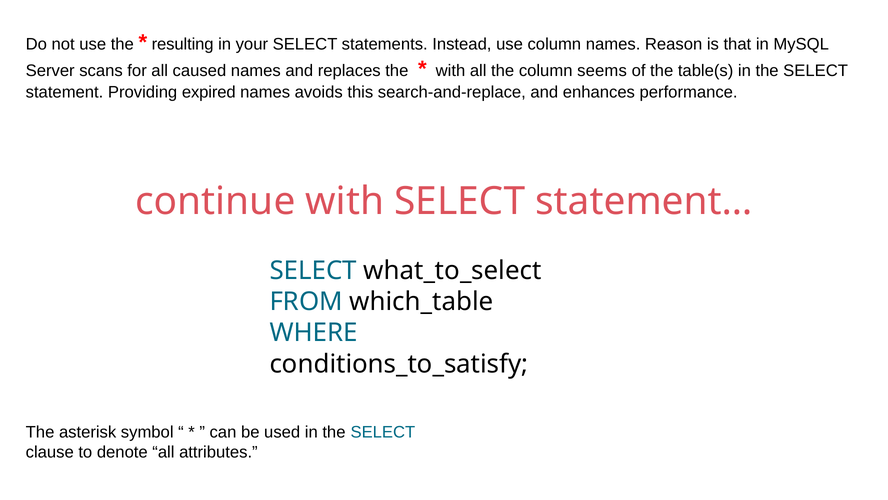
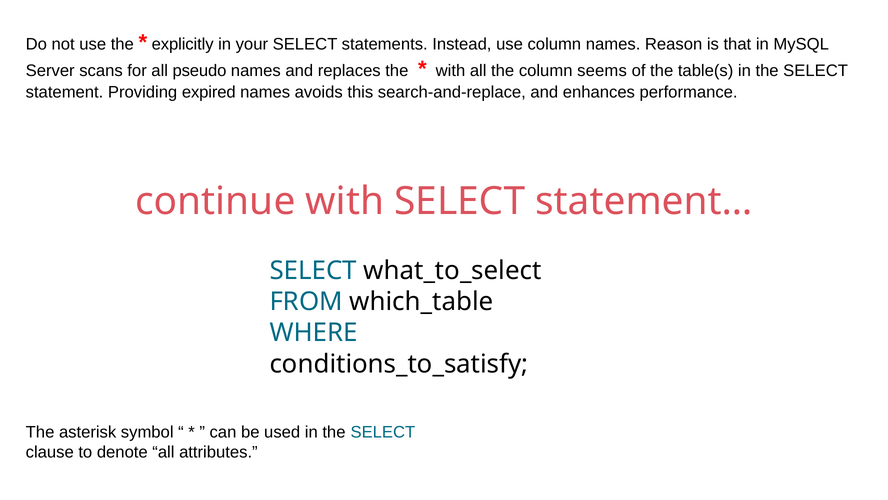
resulting: resulting -> explicitly
caused: caused -> pseudo
